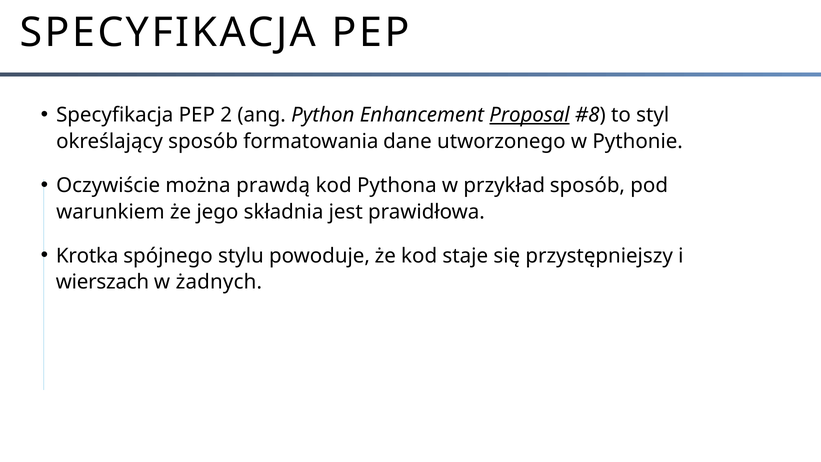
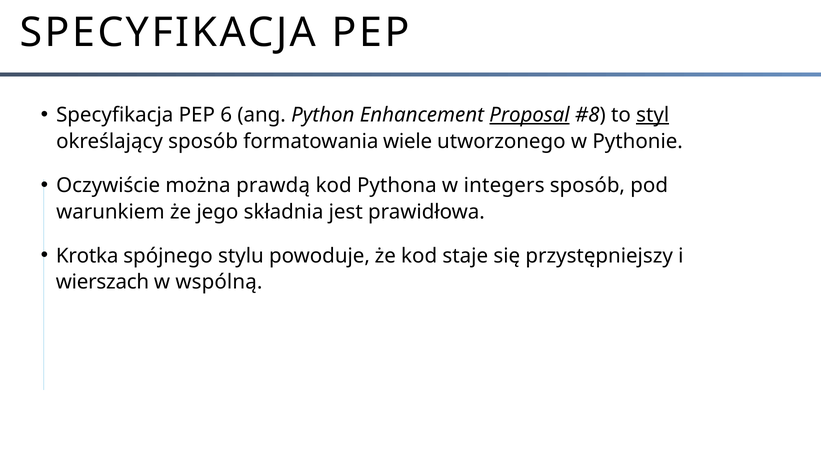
2: 2 -> 6
styl underline: none -> present
dane: dane -> wiele
przykład: przykład -> integers
żadnych: żadnych -> wspólną
